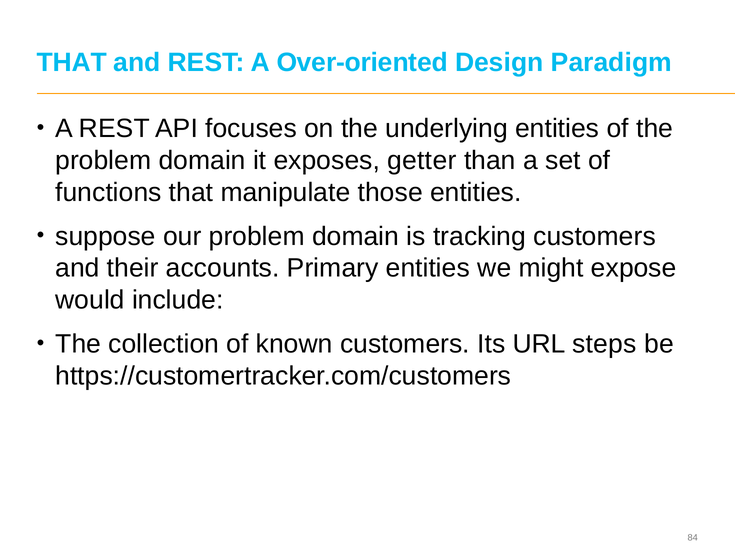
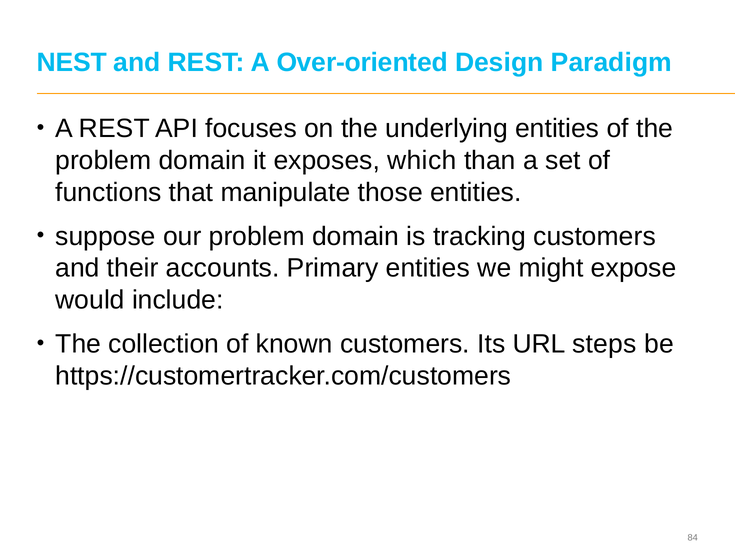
THAT at (72, 63): THAT -> NEST
getter: getter -> which
